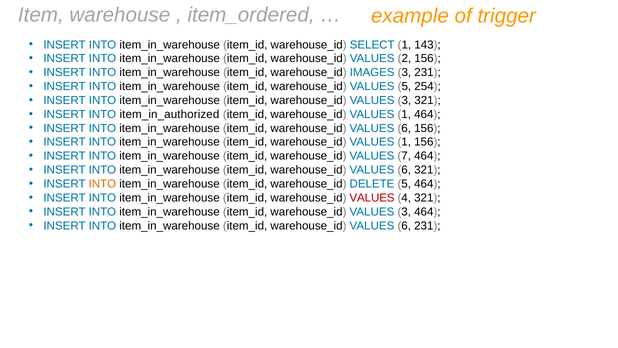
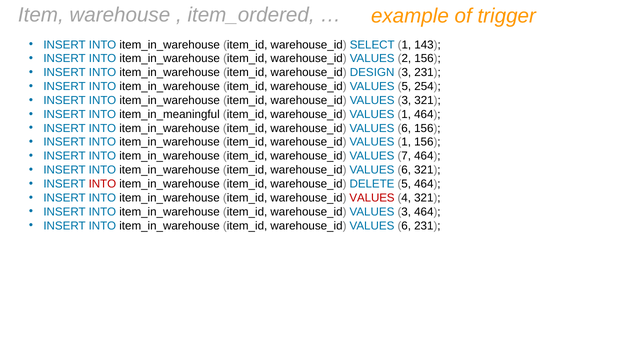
IMAGES: IMAGES -> DESIGN
item_in_authorized: item_in_authorized -> item_in_meaningful
INTO at (102, 184) colour: orange -> red
